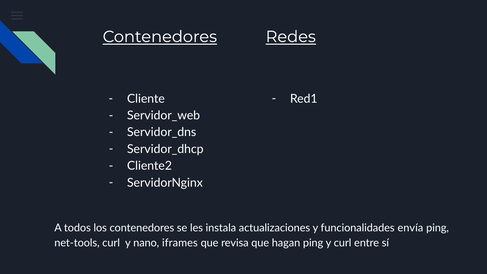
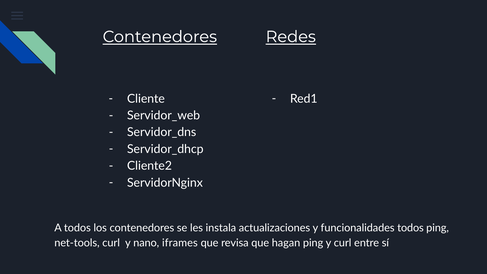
funcionalidades envía: envía -> todos
